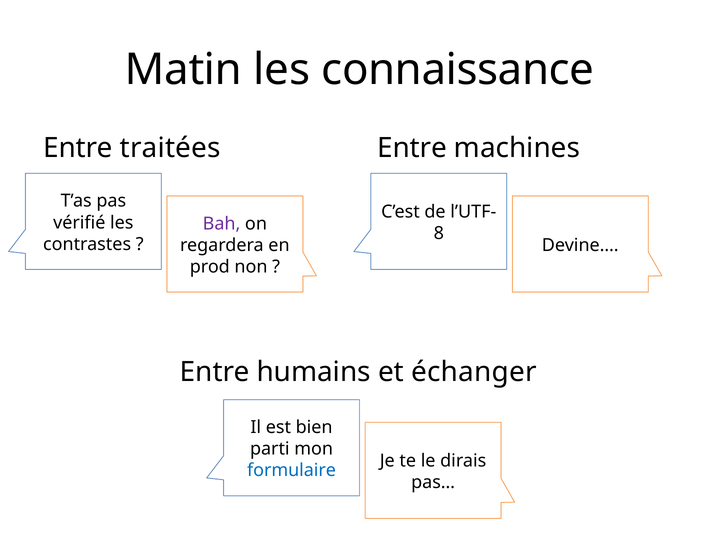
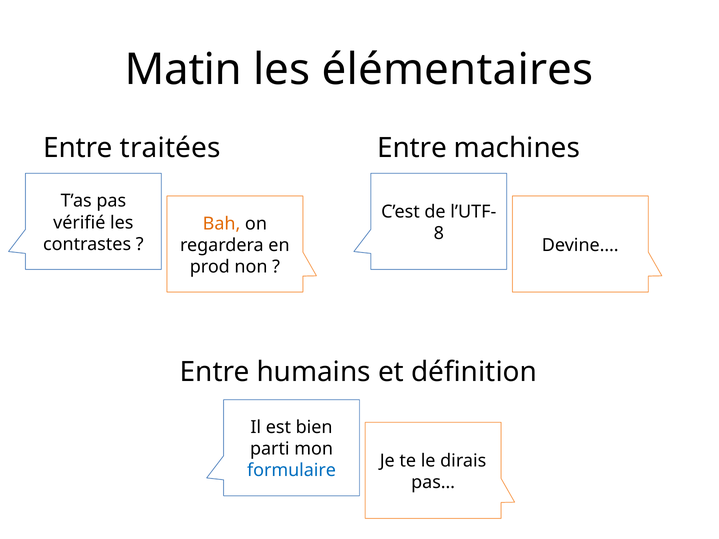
connaissance: connaissance -> élémentaires
Bah colour: purple -> orange
échanger: échanger -> définition
